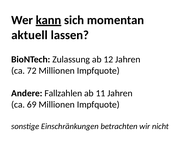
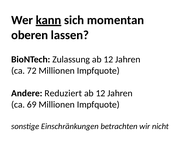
aktuell: aktuell -> oberen
Fallzahlen: Fallzahlen -> Reduziert
11 at (100, 93): 11 -> 12
